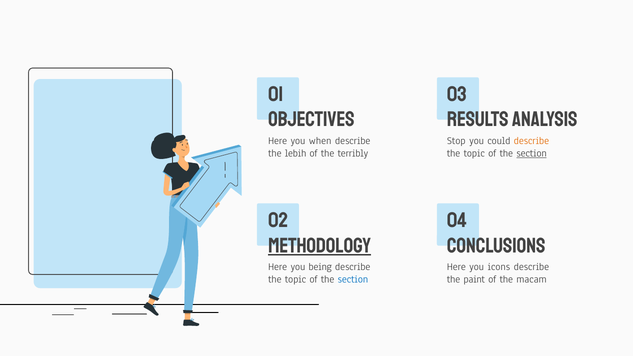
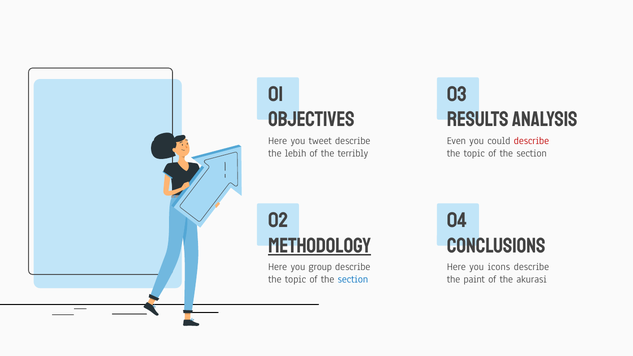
when: when -> tweet
Stop: Stop -> Even
describe at (531, 141) colour: orange -> red
section at (532, 153) underline: present -> none
being: being -> group
macam: macam -> akurasi
